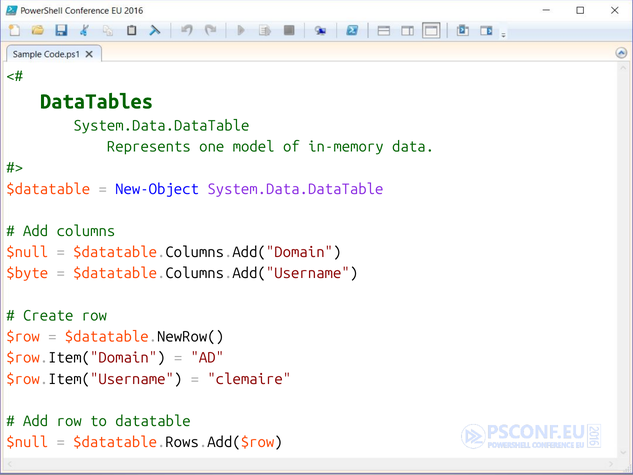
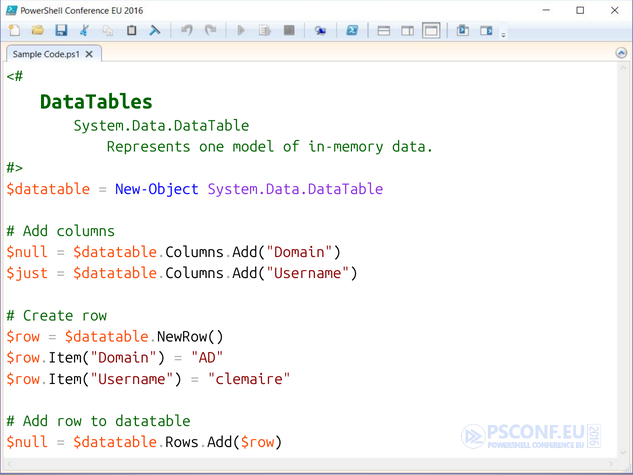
$byte: $byte -> $just
